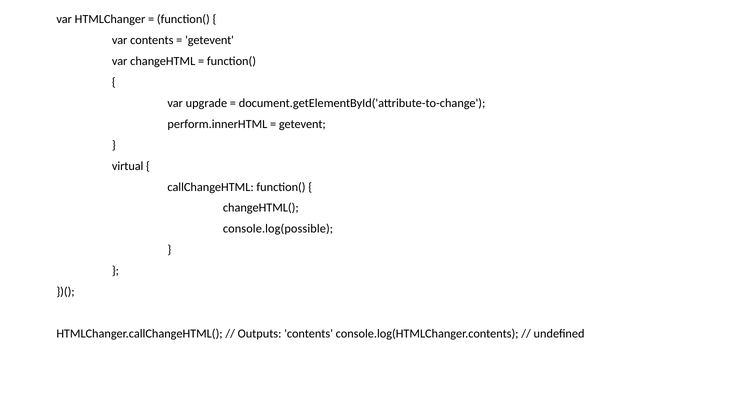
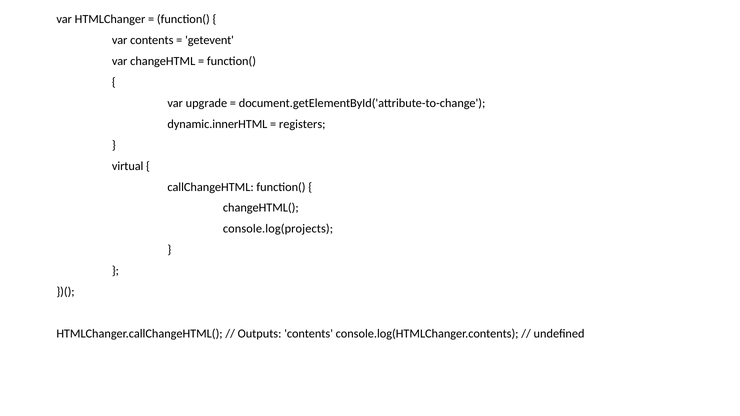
perform.innerHTML: perform.innerHTML -> dynamic.innerHTML
getevent at (302, 124): getevent -> registers
console.log(possible: console.log(possible -> console.log(projects
